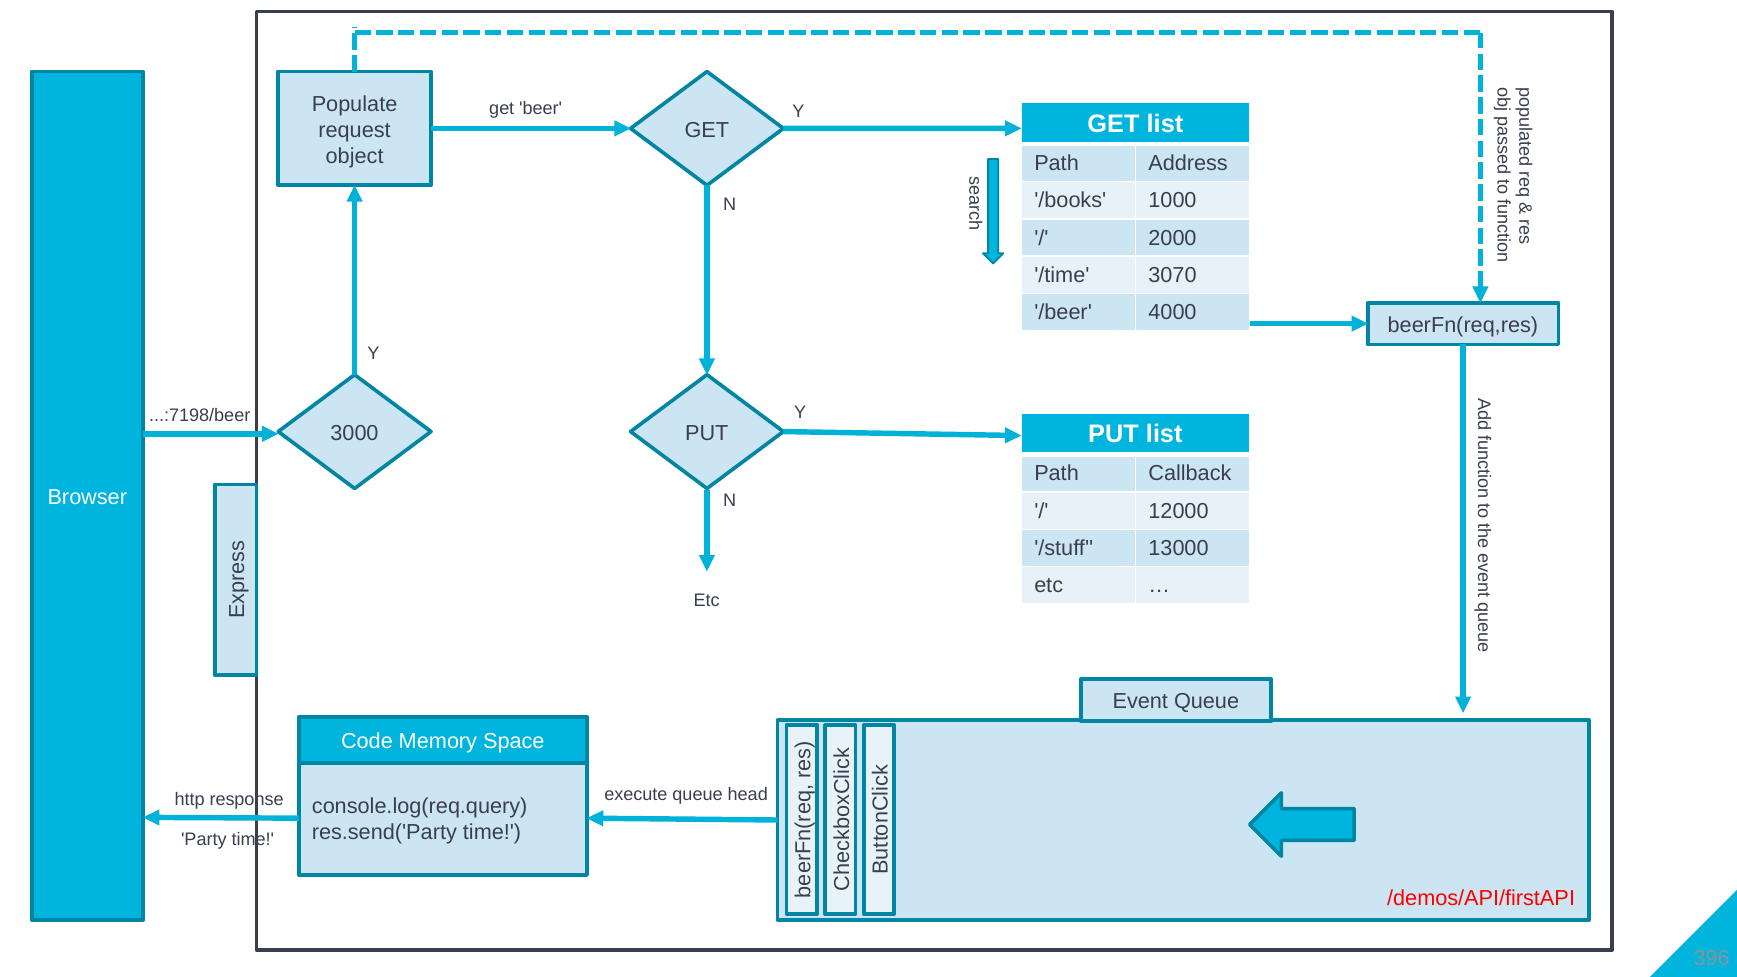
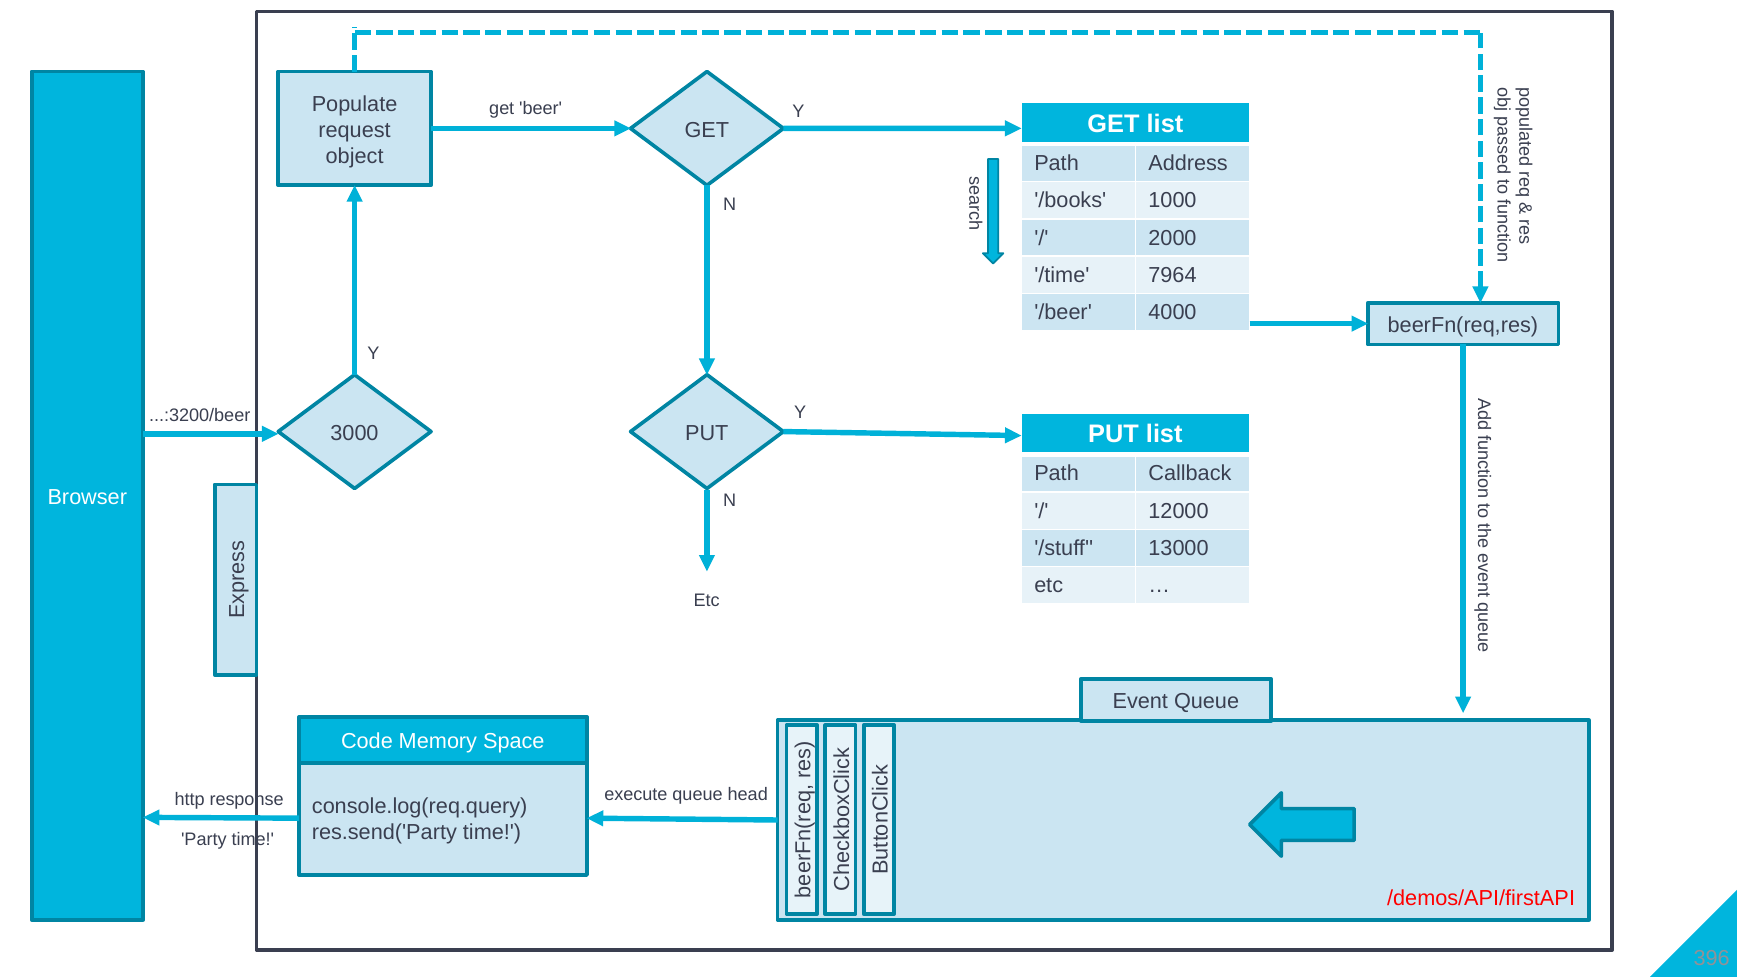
3070: 3070 -> 7964
...:7198/beer: ...:7198/beer -> ...:3200/beer
